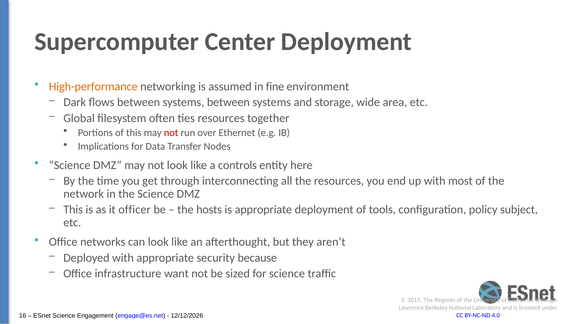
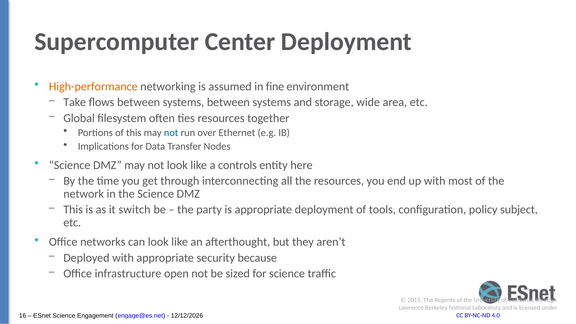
Dark: Dark -> Take
not at (171, 133) colour: red -> blue
officer: officer -> switch
hosts: hosts -> party
want: want -> open
